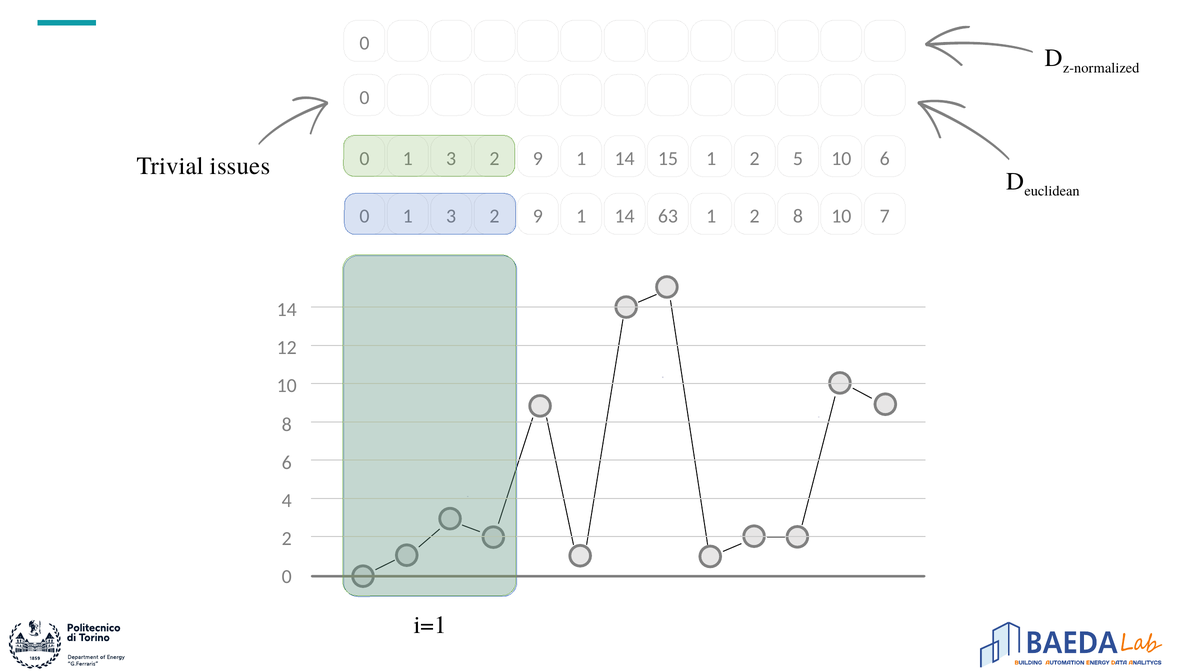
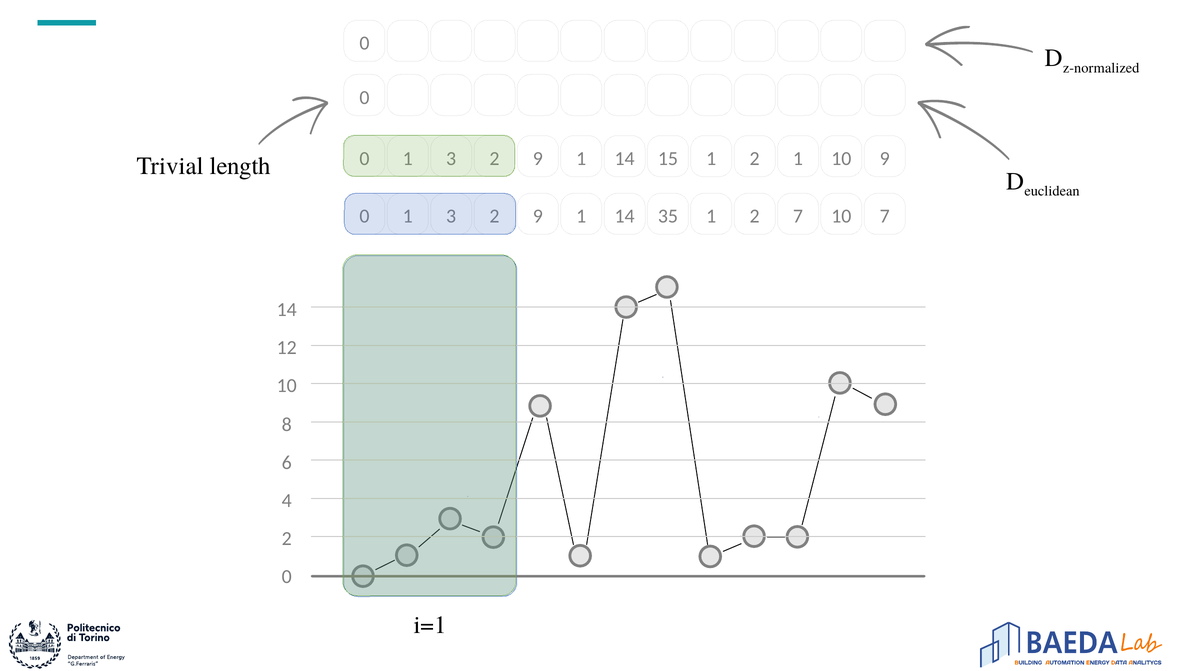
2 5: 5 -> 1
10 6: 6 -> 9
issues: issues -> length
63: 63 -> 35
2 8: 8 -> 7
